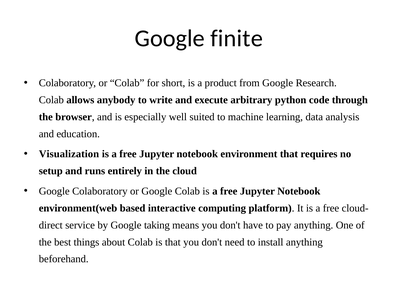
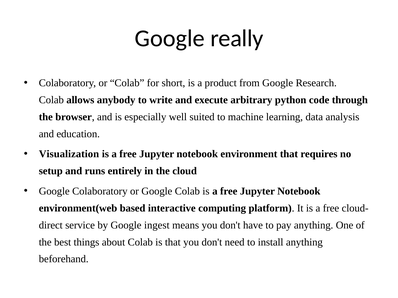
finite: finite -> really
taking: taking -> ingest
